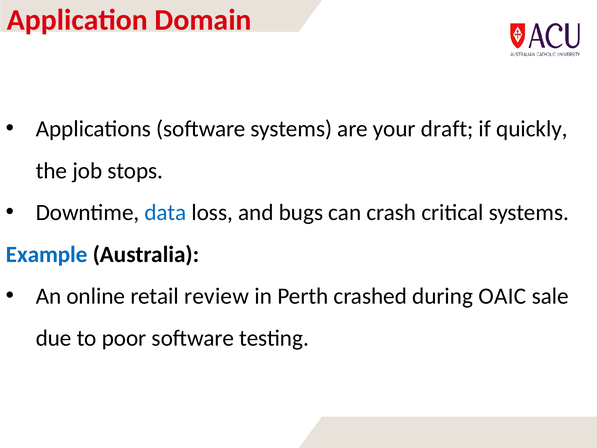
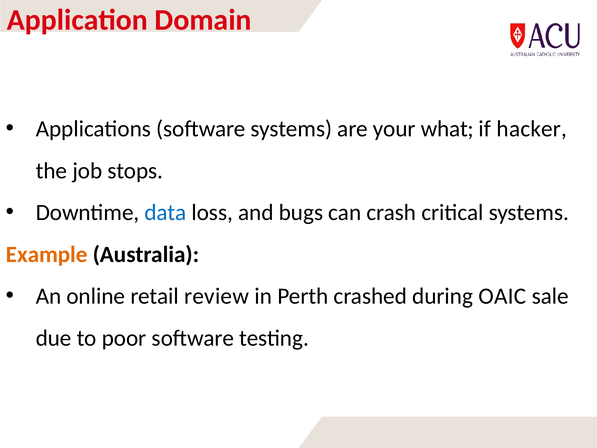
draft: draft -> what
quickly: quickly -> hacker
Example colour: blue -> orange
